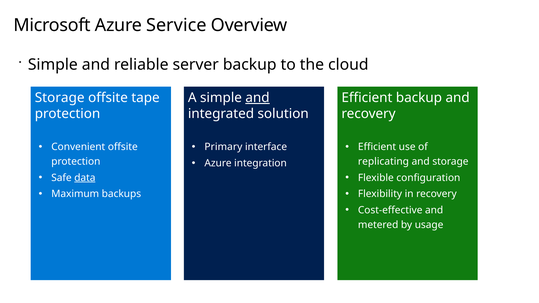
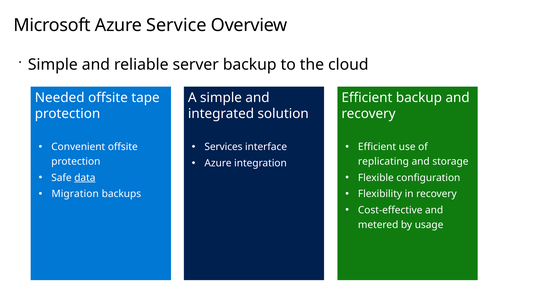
Storage at (60, 98): Storage -> Needed
and at (257, 98) underline: present -> none
Primary: Primary -> Services
Maximum: Maximum -> Migration
